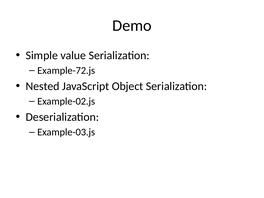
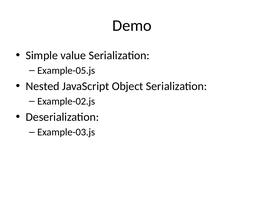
Example-72.js: Example-72.js -> Example-05.js
